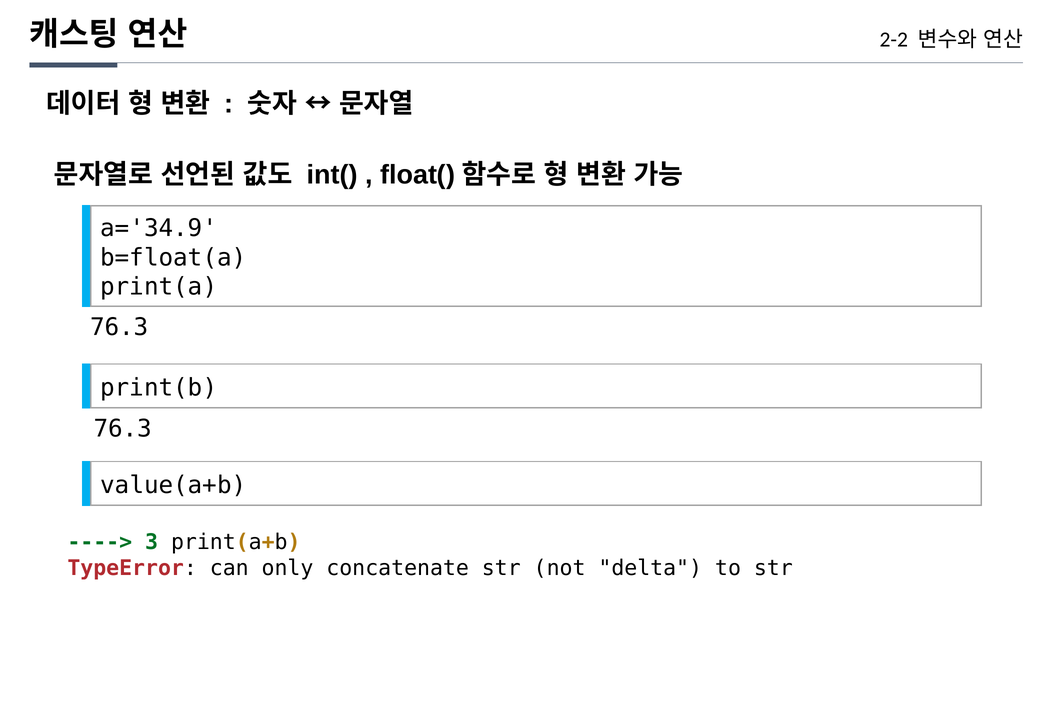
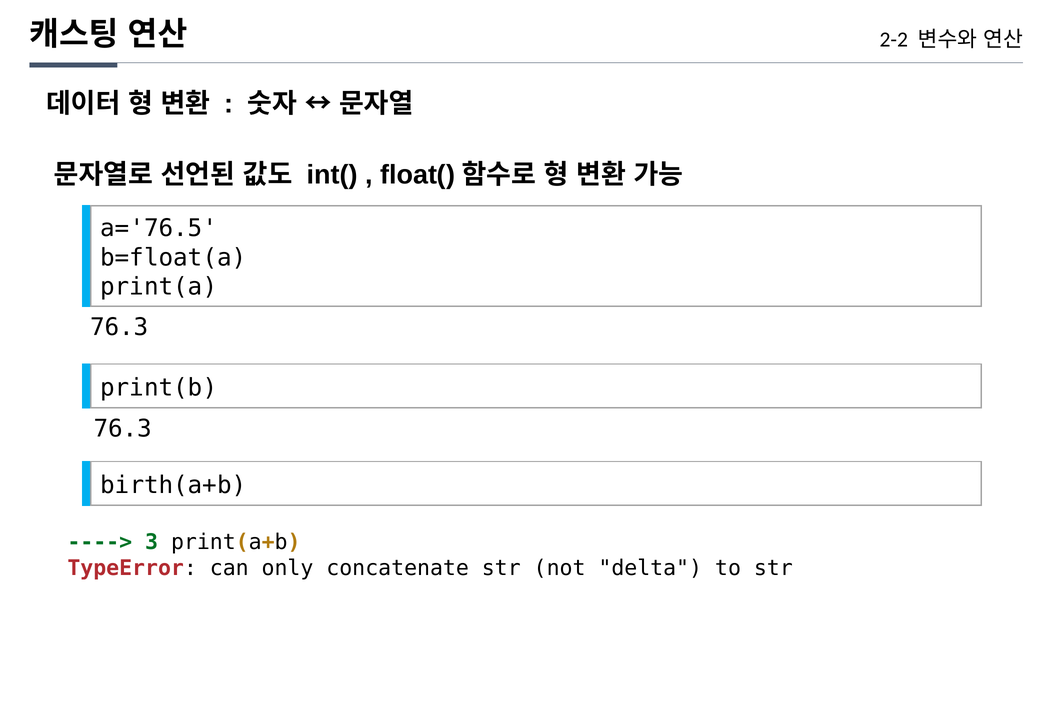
a='34.9: a='34.9 -> a='76.5
value(a+b: value(a+b -> birth(a+b
